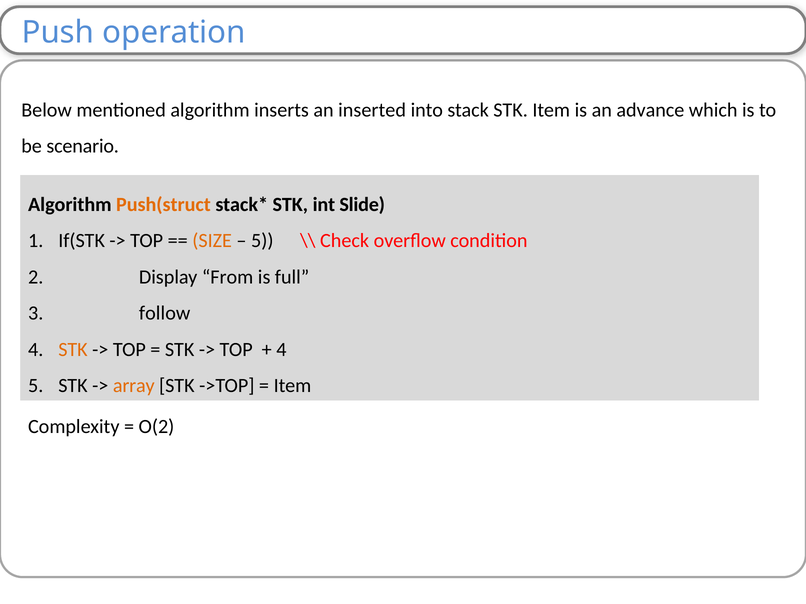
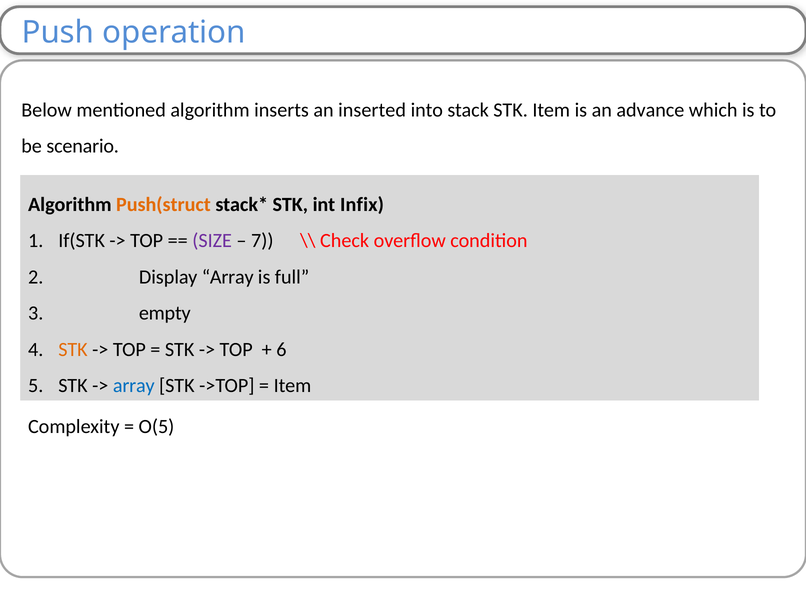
Slide: Slide -> Infix
SIZE colour: orange -> purple
5 at (262, 241): 5 -> 7
Display From: From -> Array
follow: follow -> empty
4 at (281, 350): 4 -> 6
array at (134, 386) colour: orange -> blue
O(2: O(2 -> O(5
